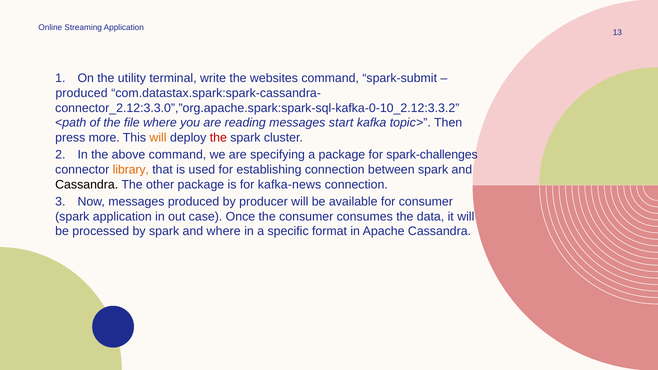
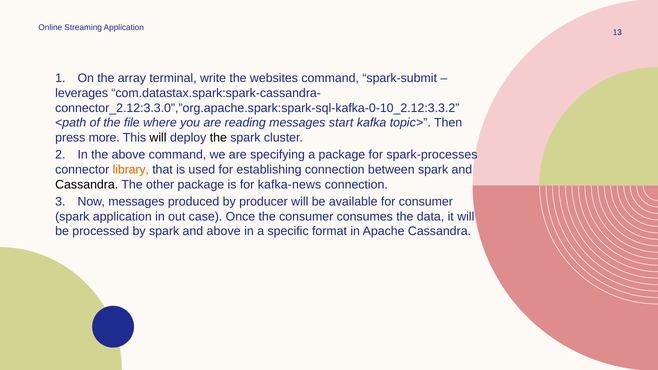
utility: utility -> array
produced at (82, 93): produced -> leverages
will at (158, 138) colour: orange -> black
the at (218, 138) colour: red -> black
spark-challenges: spark-challenges -> spark-processes
and where: where -> above
